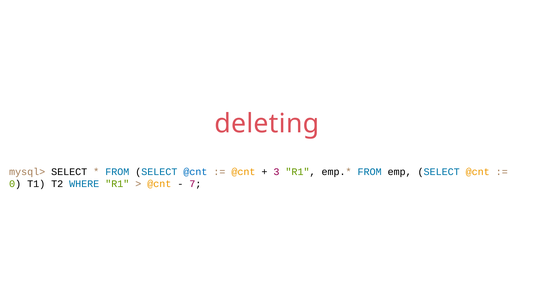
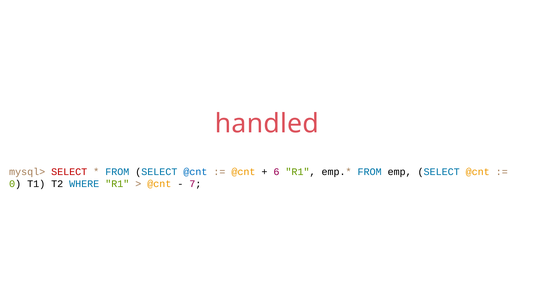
deleting: deleting -> handled
SELECT at (69, 171) colour: black -> red
3: 3 -> 6
